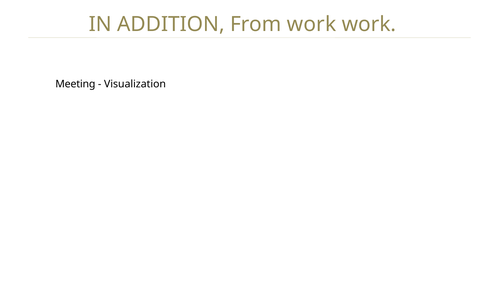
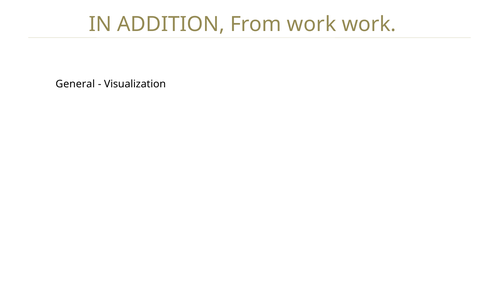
Meeting: Meeting -> General
